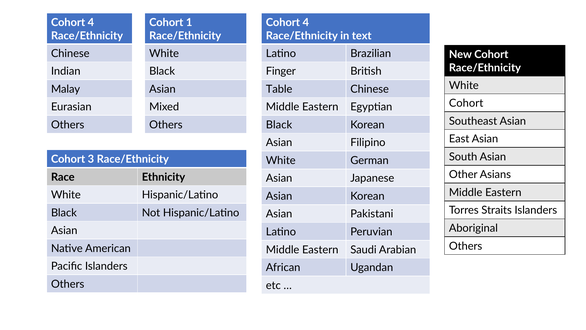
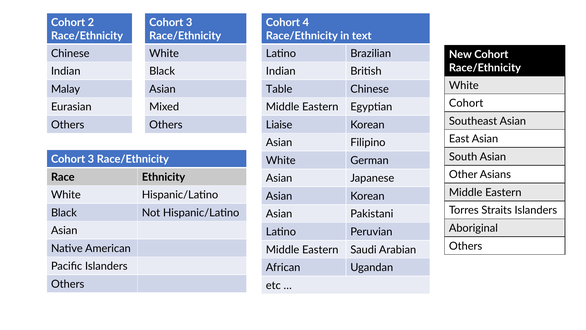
4 at (91, 23): 4 -> 2
1 at (189, 23): 1 -> 3
Finger at (281, 71): Finger -> Indian
Black at (279, 125): Black -> Liaise
